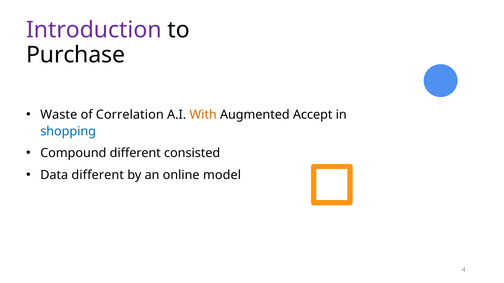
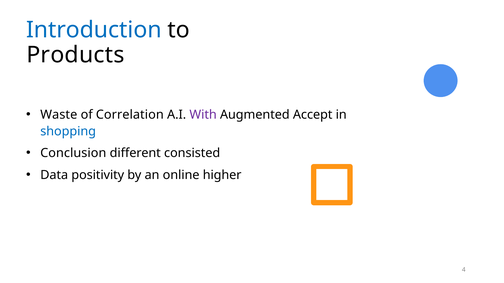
Introduction colour: purple -> blue
Purchase: Purchase -> Products
With colour: orange -> purple
Compound: Compound -> Conclusion
Data different: different -> positivity
model: model -> higher
